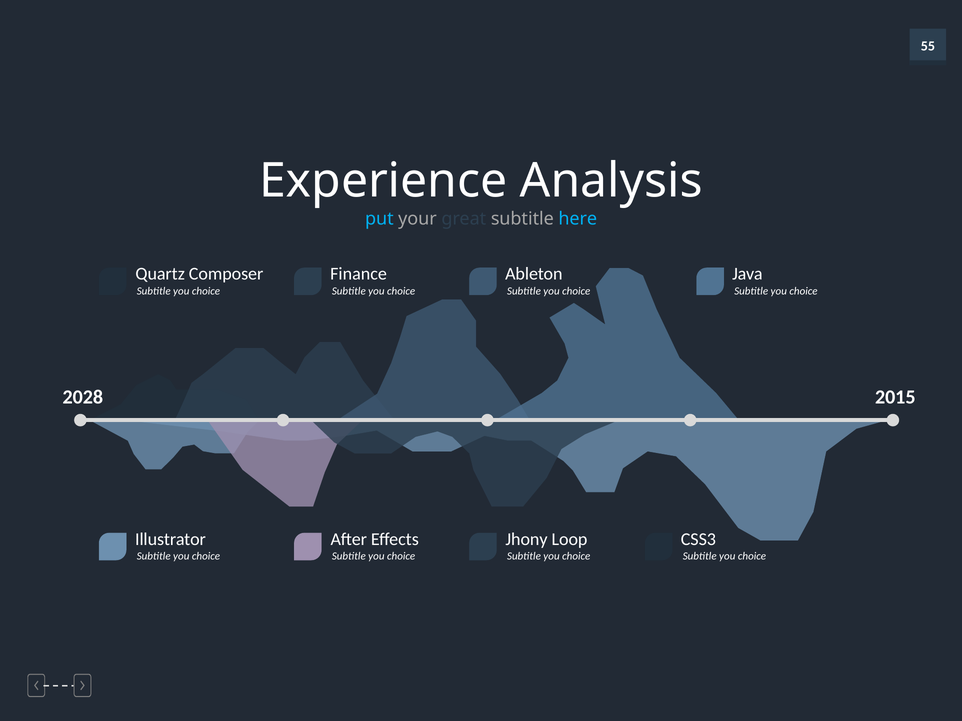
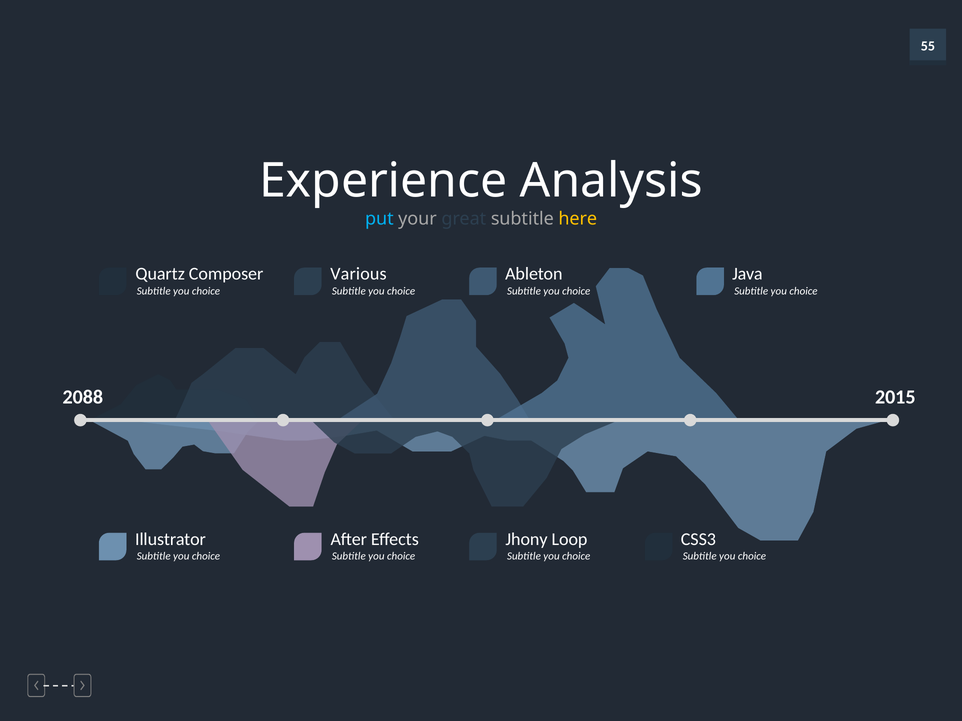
here colour: light blue -> yellow
Finance: Finance -> Various
2028: 2028 -> 2088
